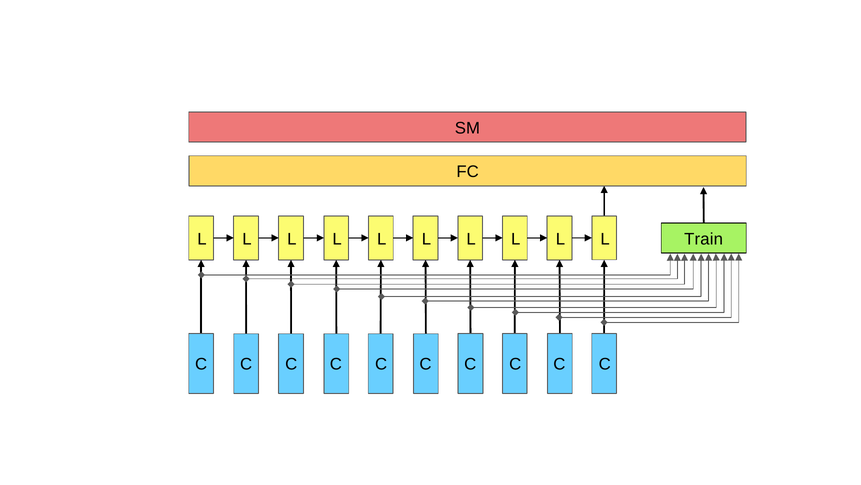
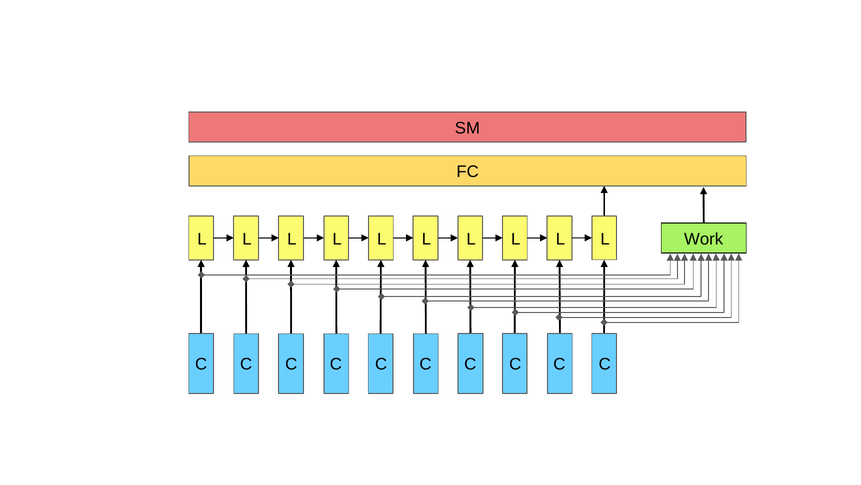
Train: Train -> Work
